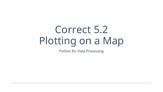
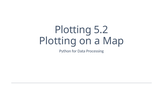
Correct at (73, 30): Correct -> Plotting
